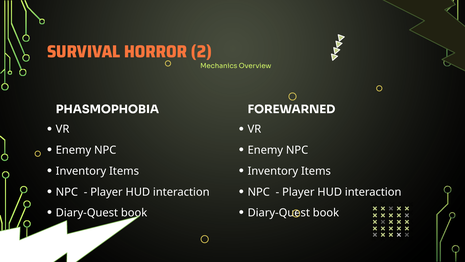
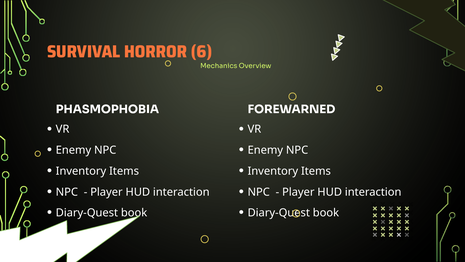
2: 2 -> 6
